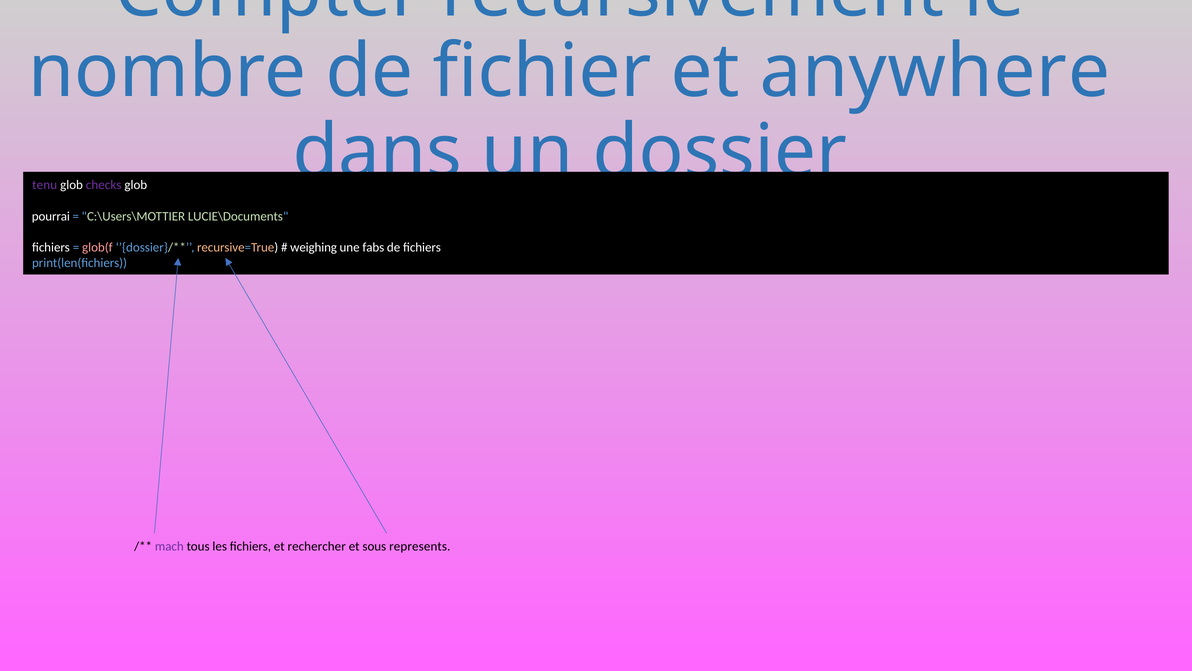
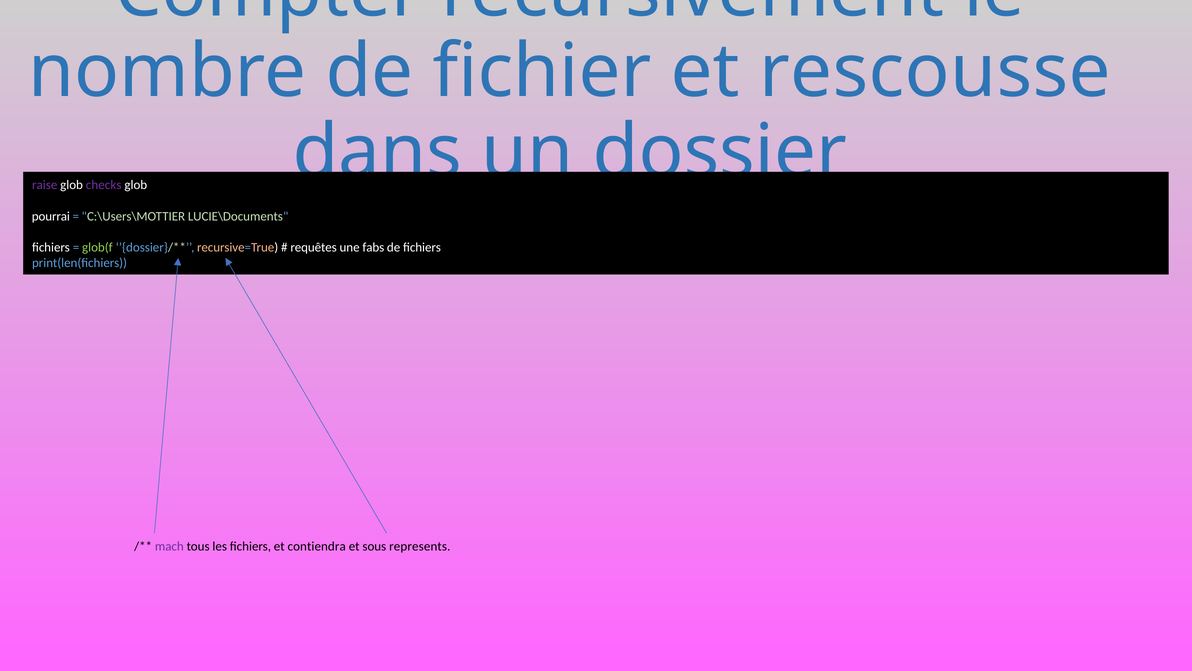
anywhere: anywhere -> rescousse
tenu: tenu -> raise
glob(f colour: pink -> light green
weighing: weighing -> requêtes
rechercher: rechercher -> contiendra
